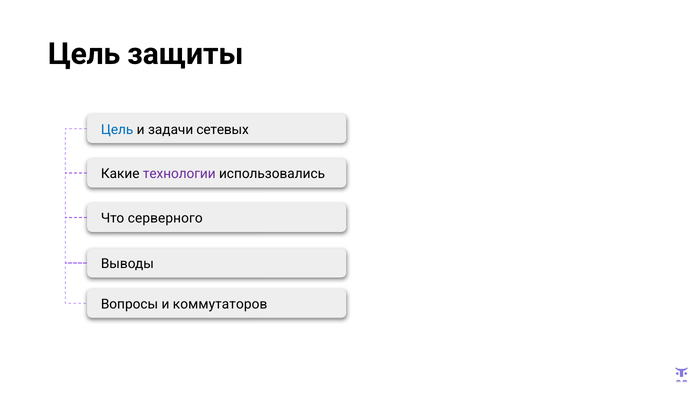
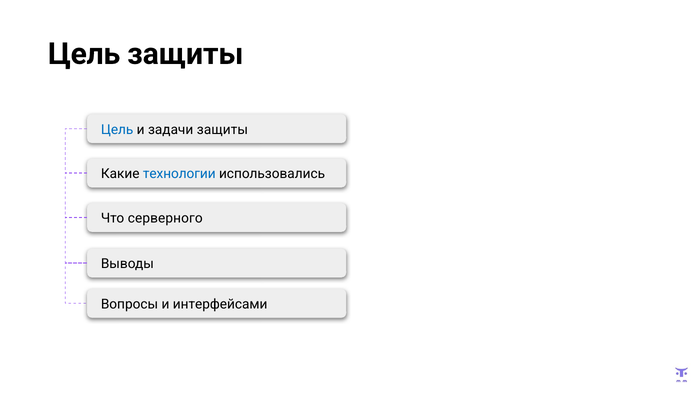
задачи сетевых: сетевых -> защиты
технологии colour: purple -> blue
коммутаторов: коммутаторов -> интерфейсами
